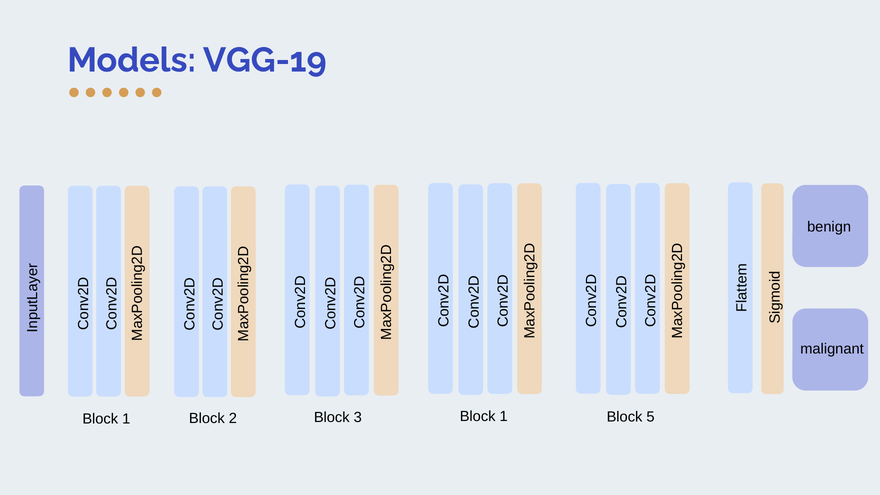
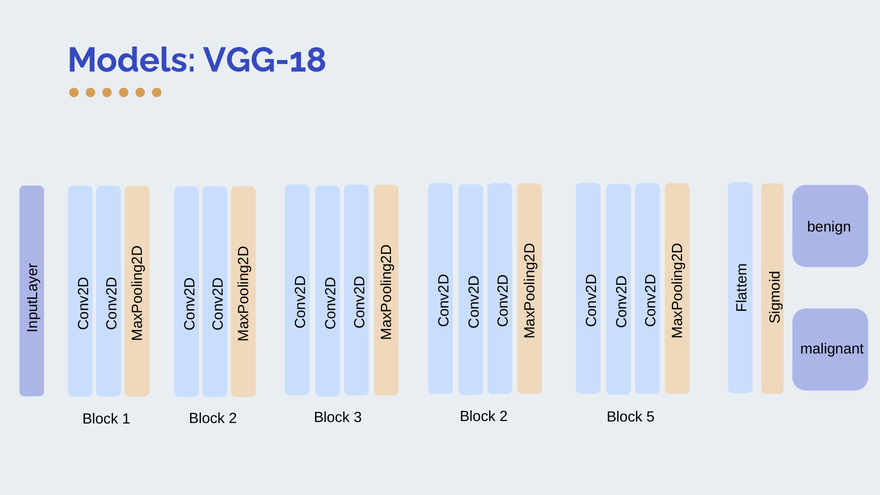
VGG-19: VGG-19 -> VGG-18
3 Block 1: 1 -> 2
